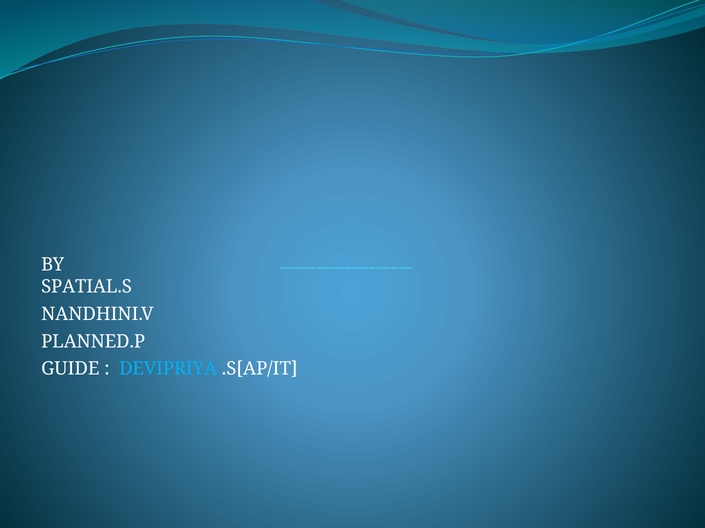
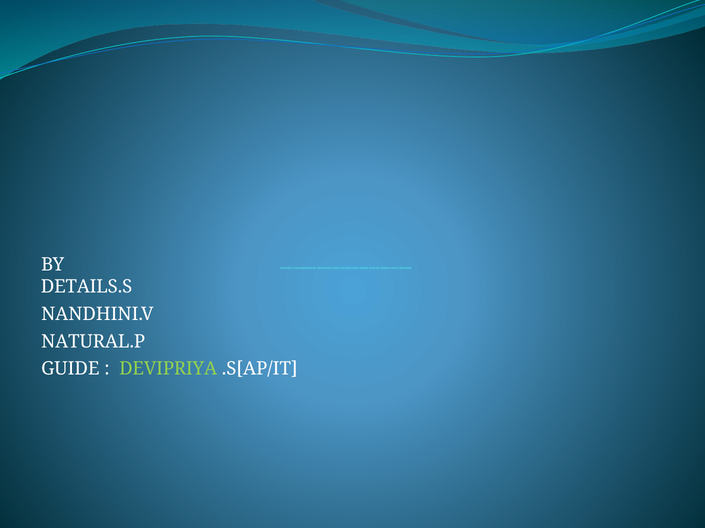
SPATIAL.S: SPATIAL.S -> DETAILS.S
PLANNED.P: PLANNED.P -> NATURAL.P
DEVIPRIYA colour: light blue -> light green
